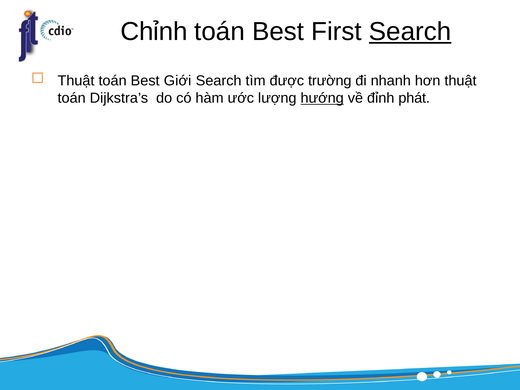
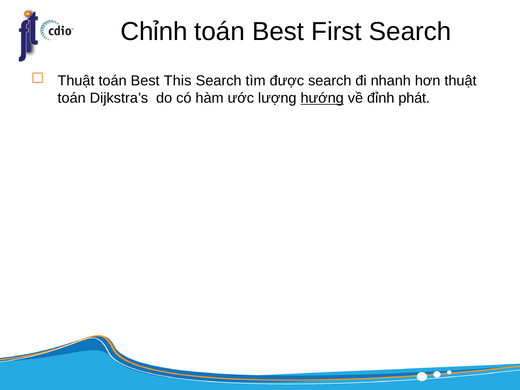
Search at (410, 32) underline: present -> none
Giới: Giới -> This
được trường: trường -> search
